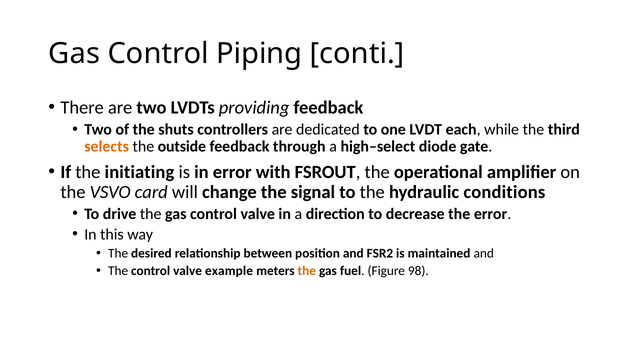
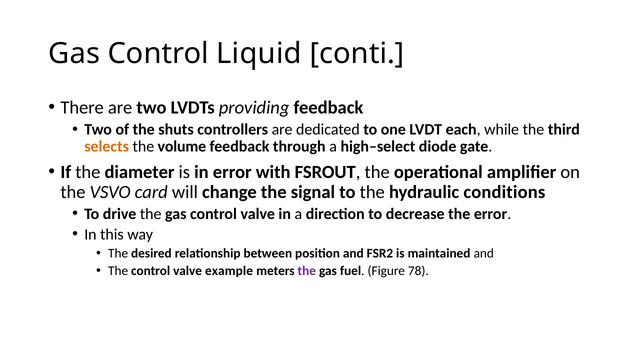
Piping: Piping -> Liquid
outside: outside -> volume
initiating: initiating -> diameter
the at (307, 271) colour: orange -> purple
98: 98 -> 78
